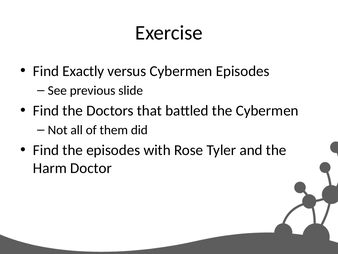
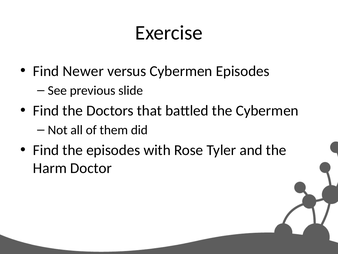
Exactly: Exactly -> Newer
